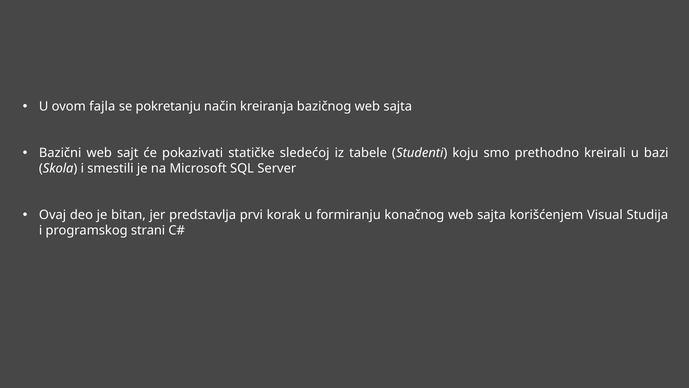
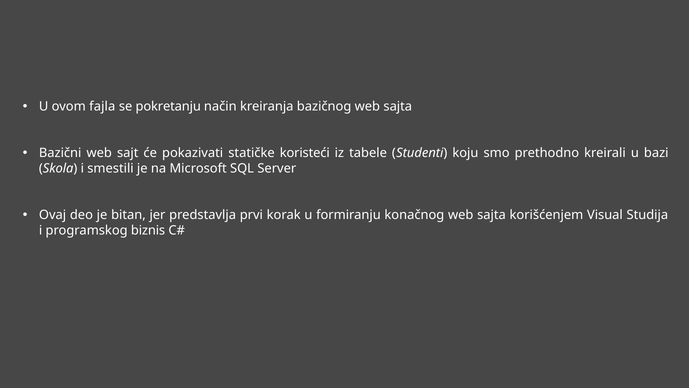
sledećoj: sledećoj -> koristeći
strani: strani -> biznis
